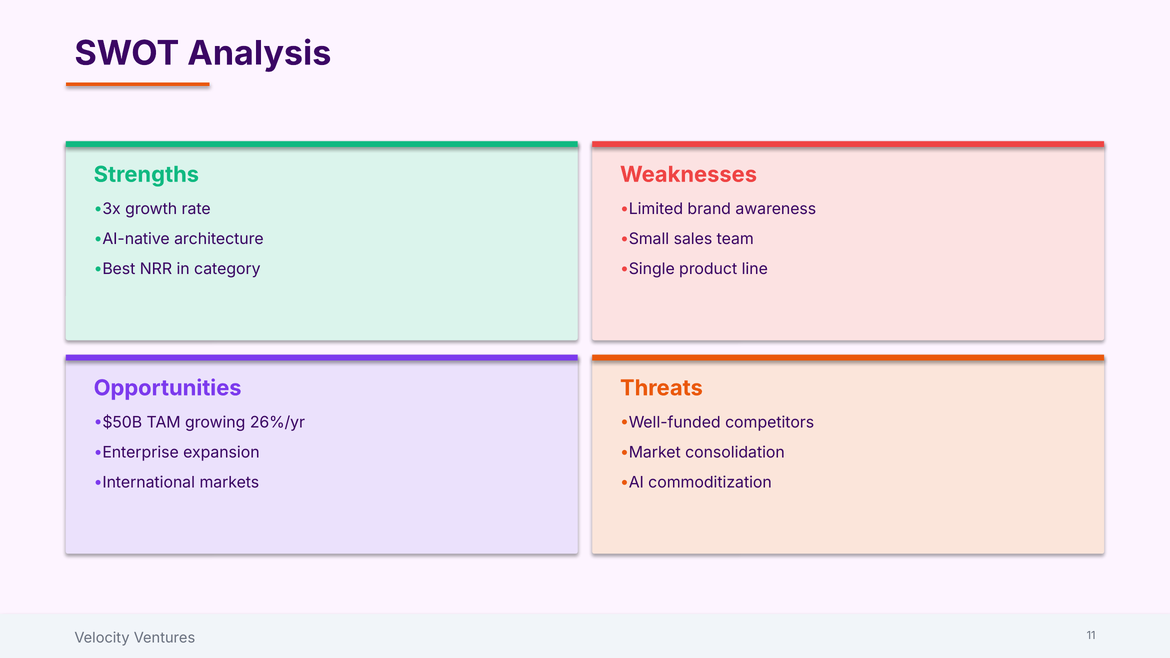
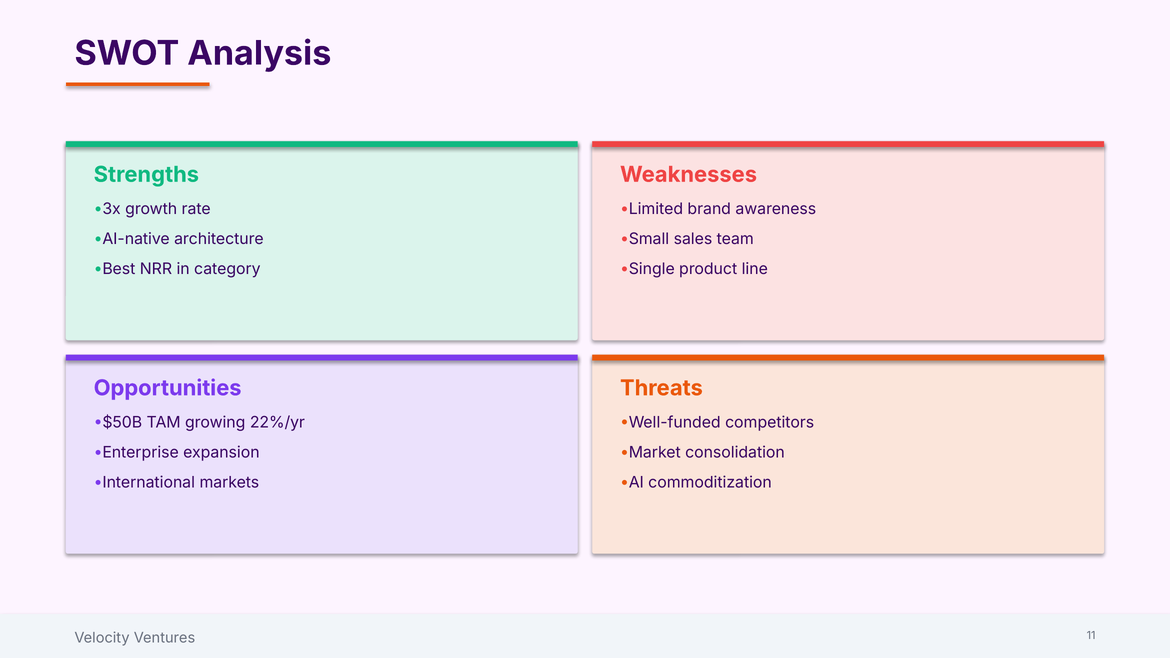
26%/yr: 26%/yr -> 22%/yr
